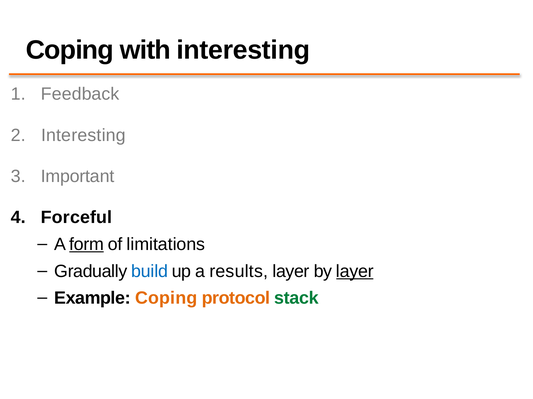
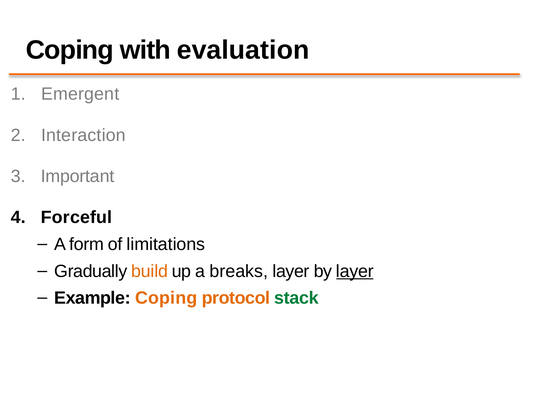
with interesting: interesting -> evaluation
Feedback: Feedback -> Emergent
Interesting at (83, 135): Interesting -> Interaction
form underline: present -> none
build colour: blue -> orange
results: results -> breaks
